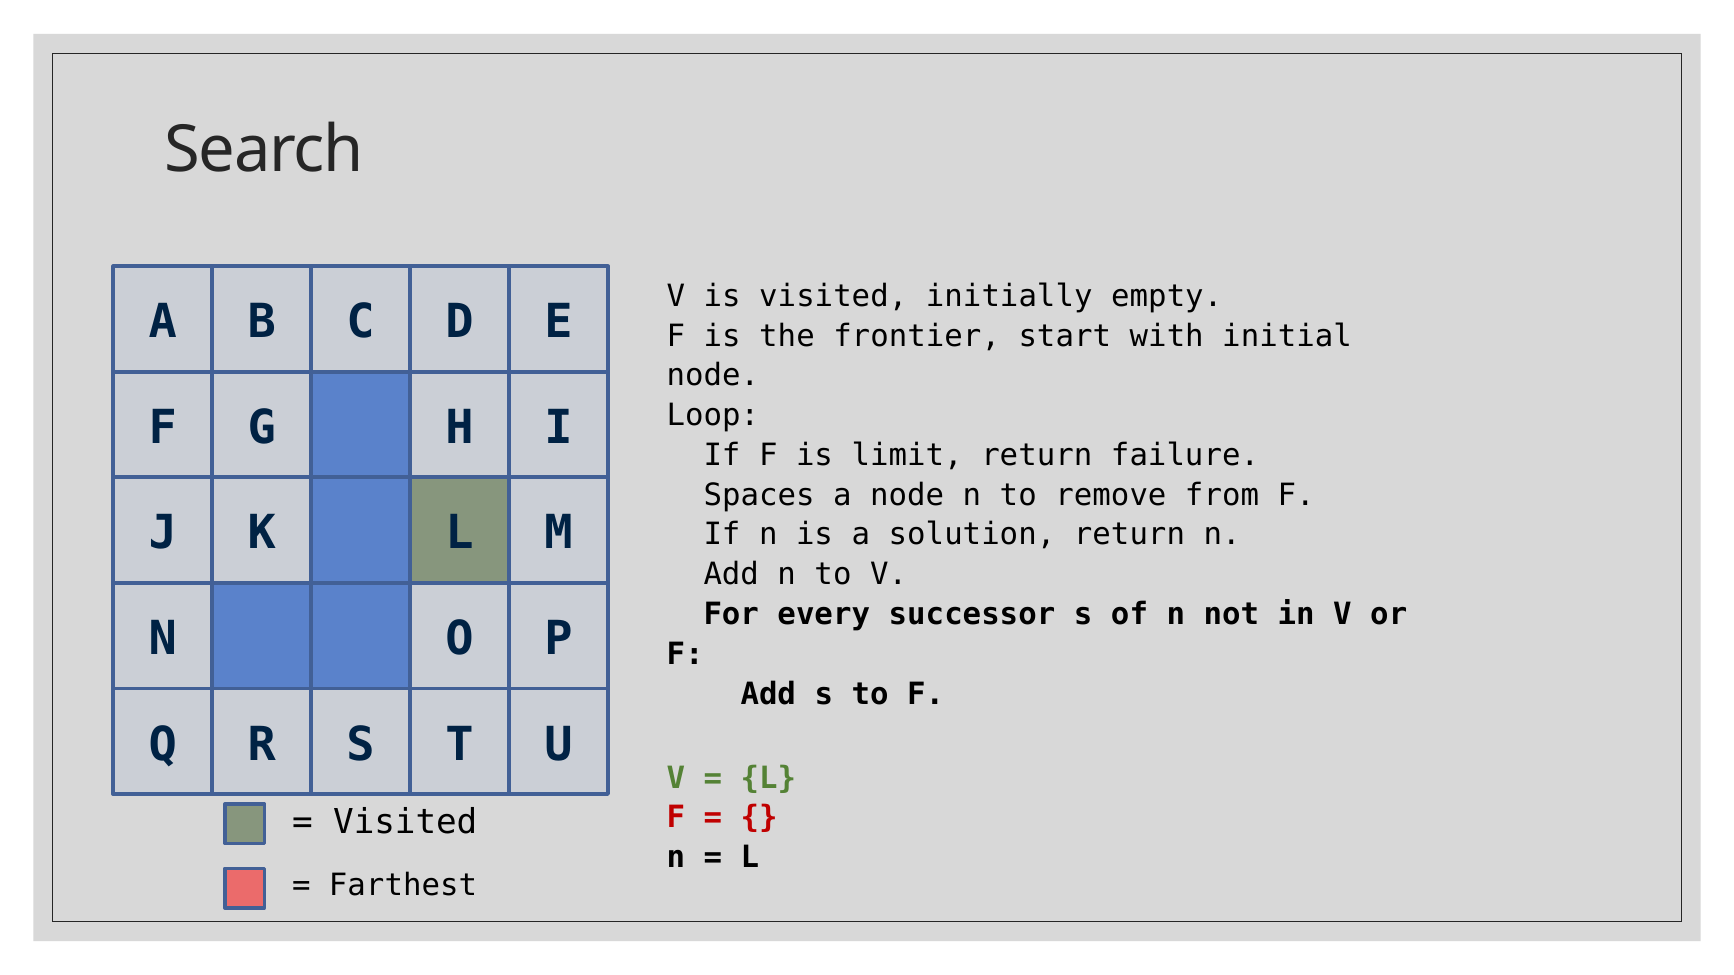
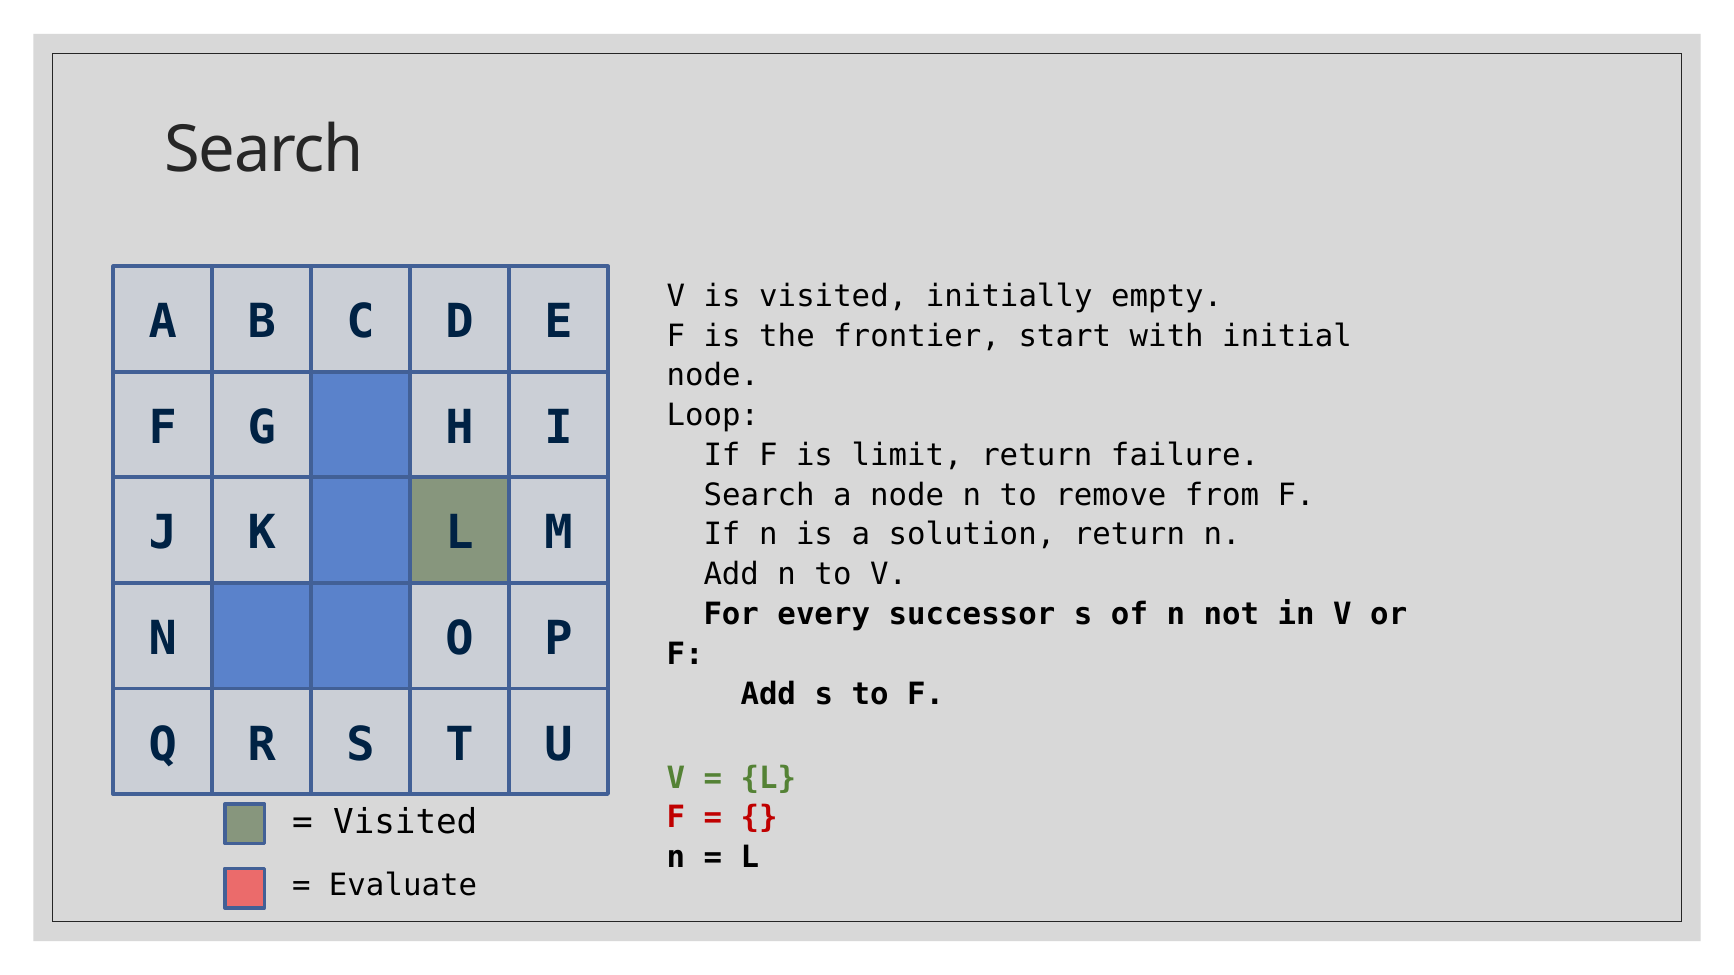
Spaces at (759, 495): Spaces -> Search
Farthest: Farthest -> Evaluate
